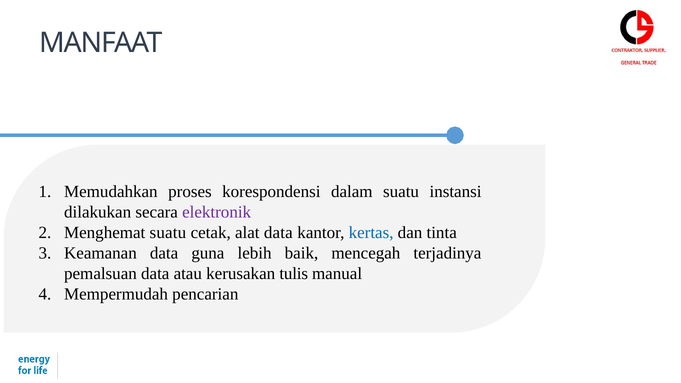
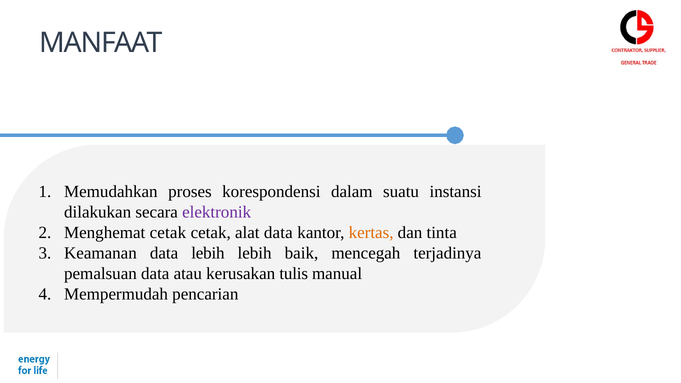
Menghemat suatu: suatu -> cetak
kertas colour: blue -> orange
data guna: guna -> lebih
